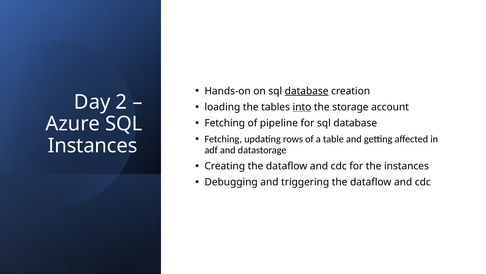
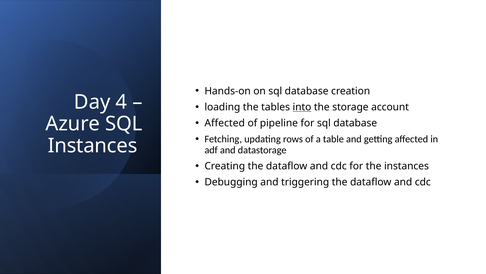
database at (307, 91) underline: present -> none
2: 2 -> 4
Fetching at (225, 123): Fetching -> Affected
